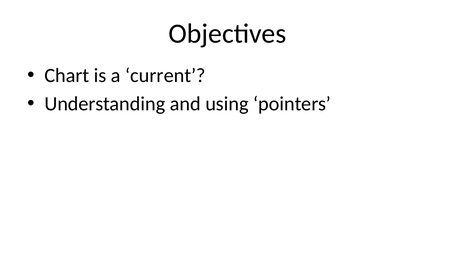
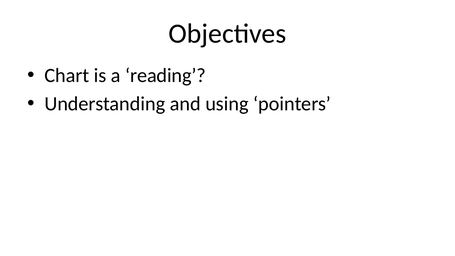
current: current -> reading
